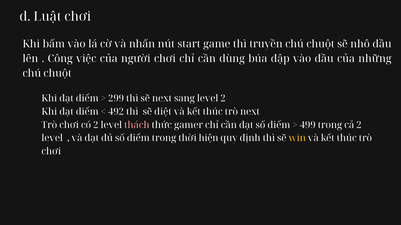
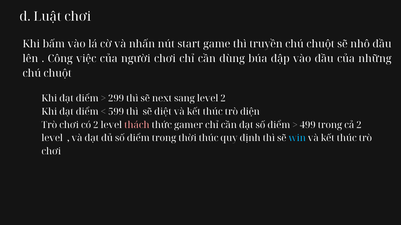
492: 492 -> 599
trò next: next -> diện
thời hiện: hiện -> thúc
win colour: yellow -> light blue
